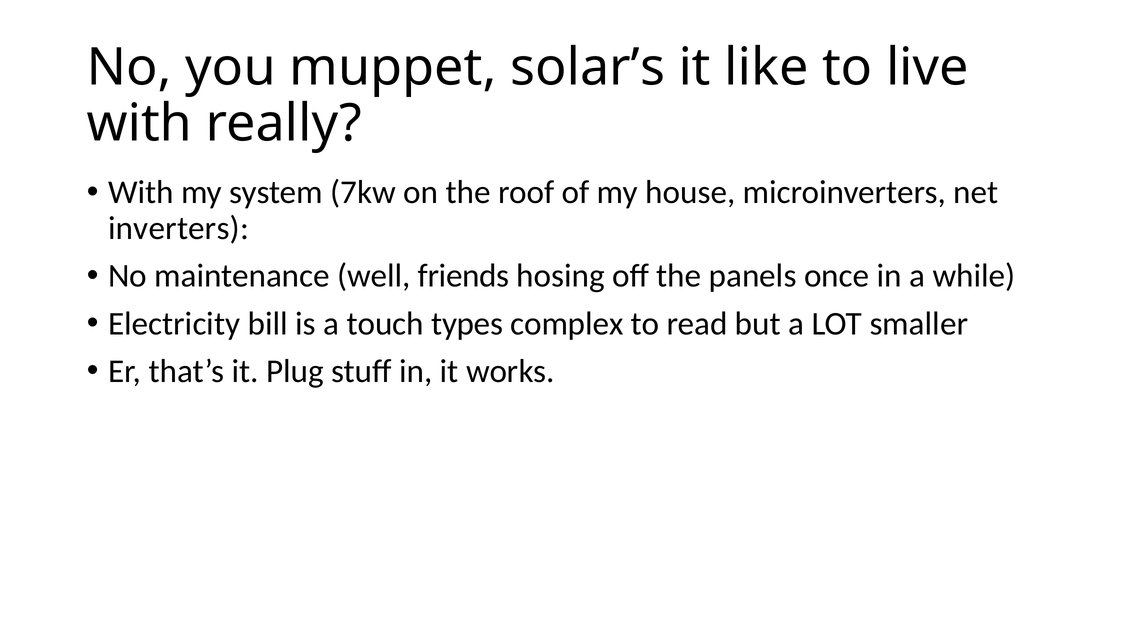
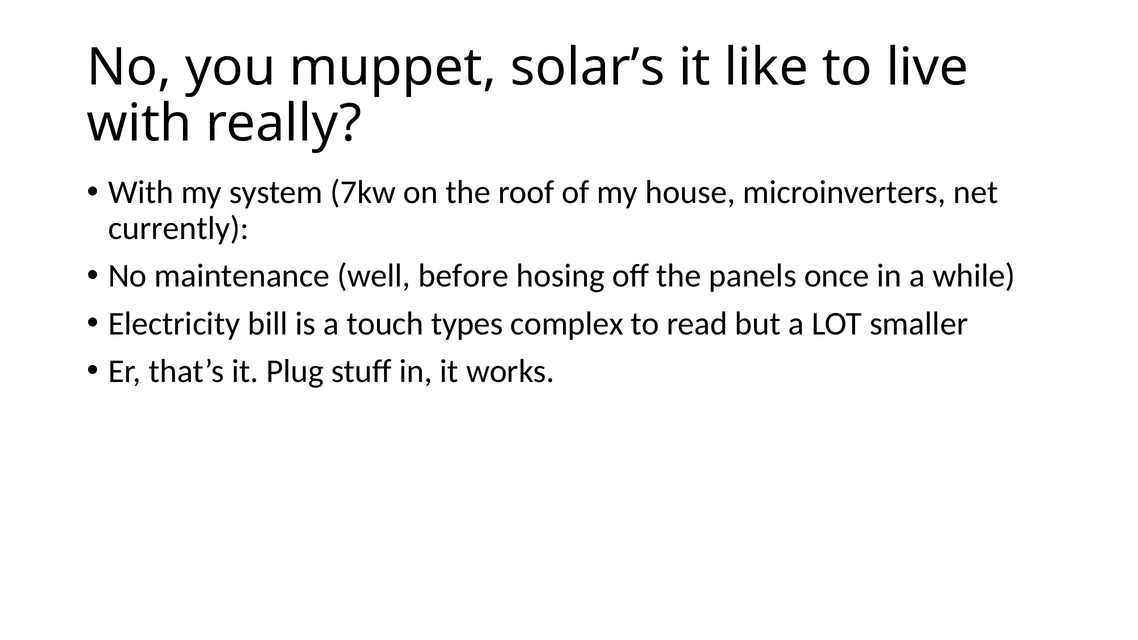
inverters: inverters -> currently
friends: friends -> before
